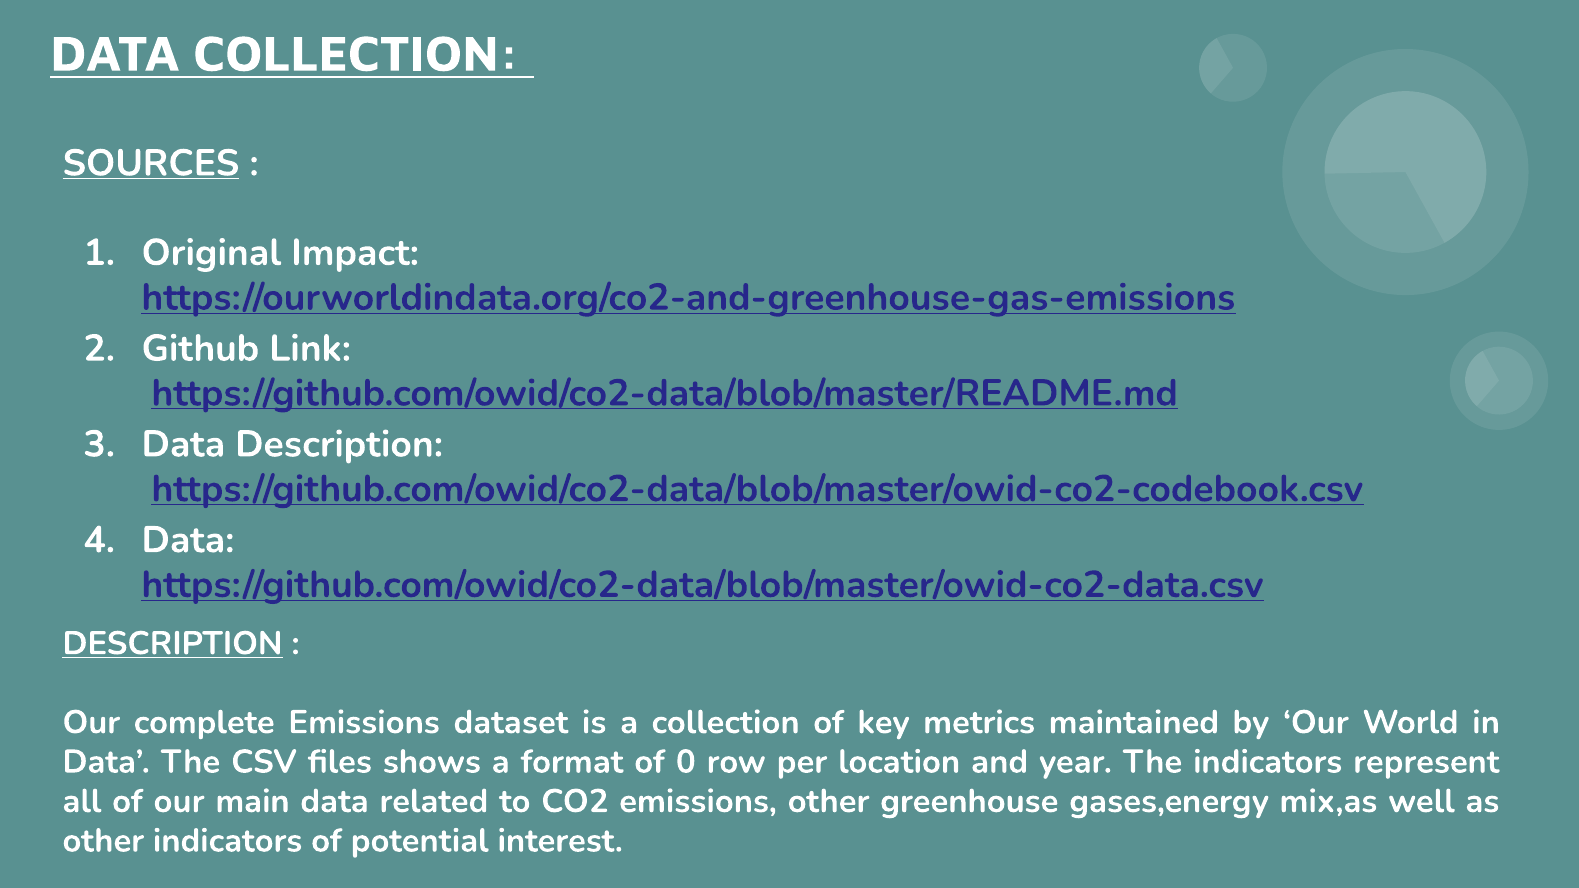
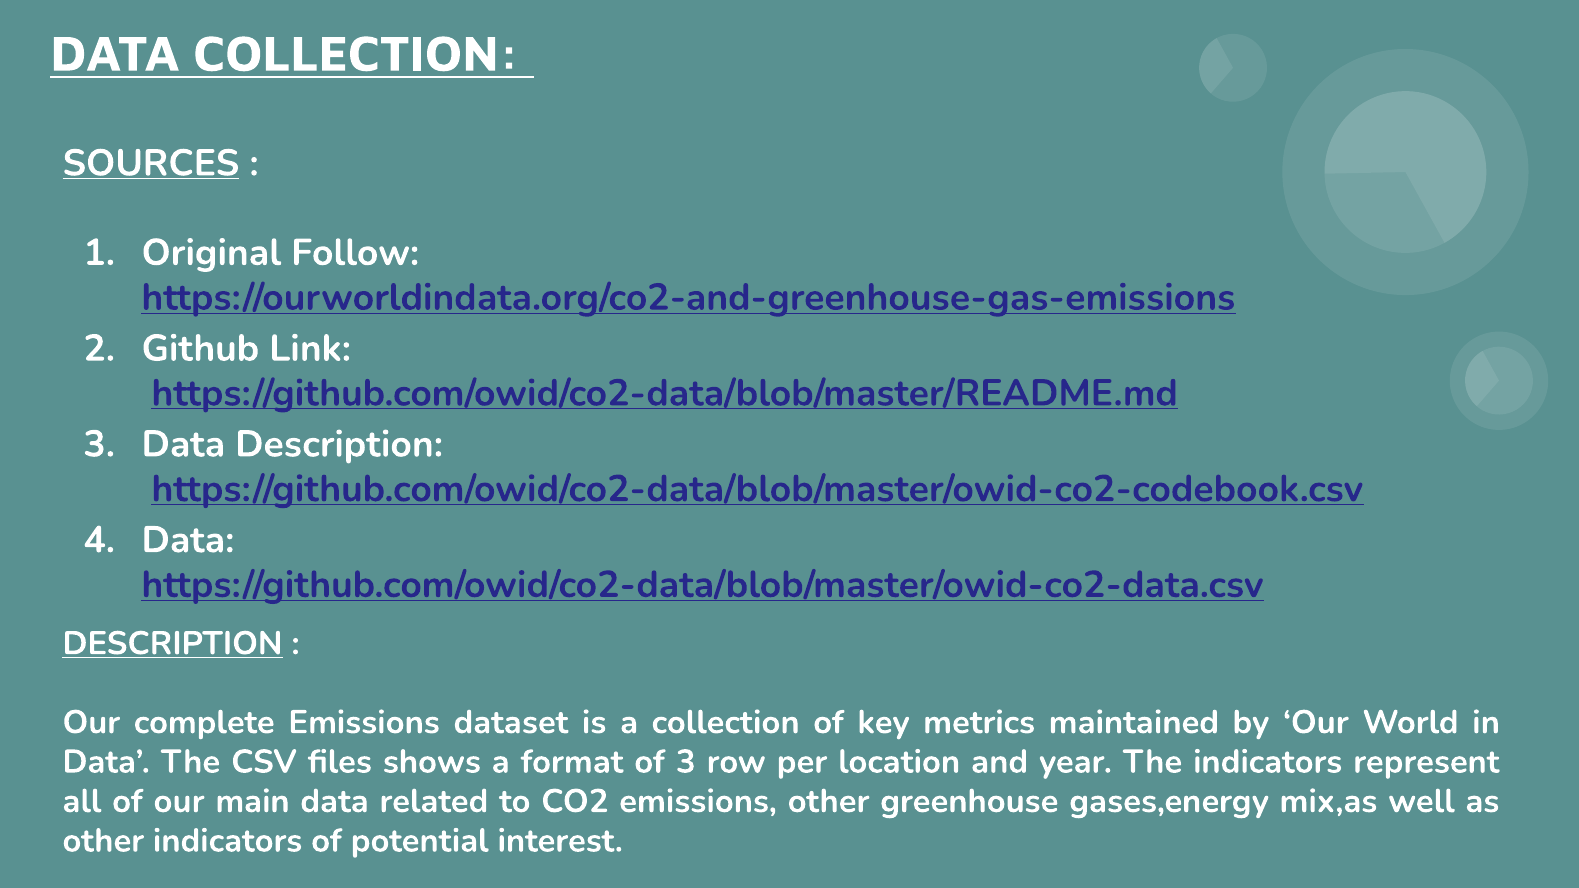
Impact: Impact -> Follow
of 0: 0 -> 3
